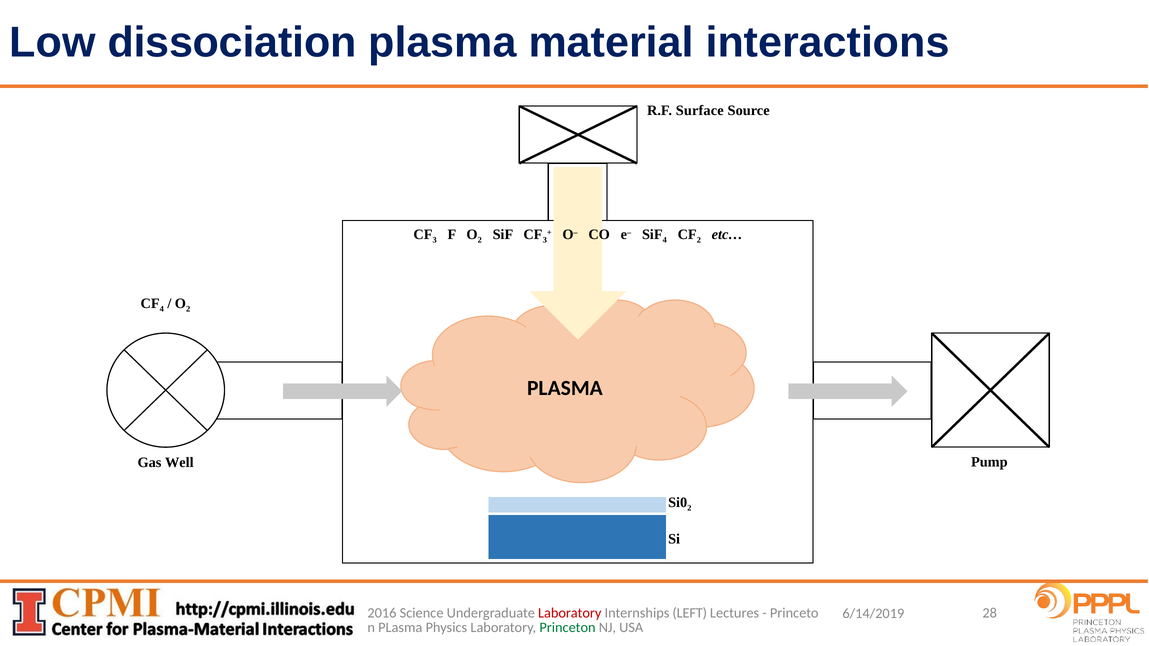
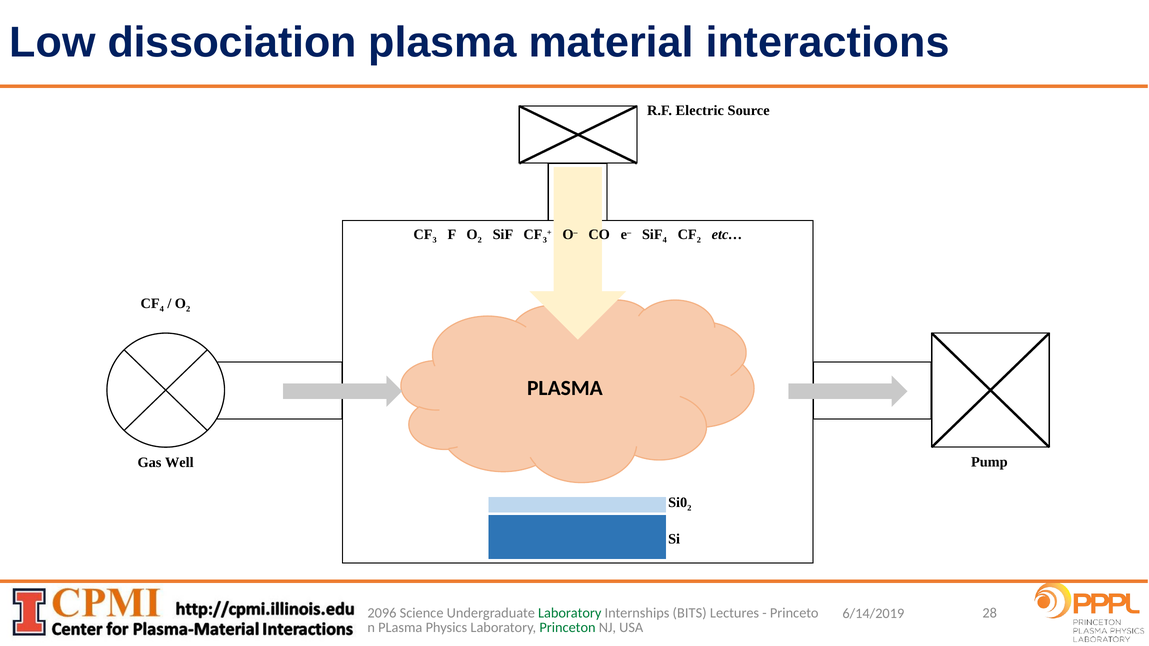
Surface: Surface -> Electric
2016: 2016 -> 2096
Laboratory at (570, 613) colour: red -> green
LEFT: LEFT -> BITS
